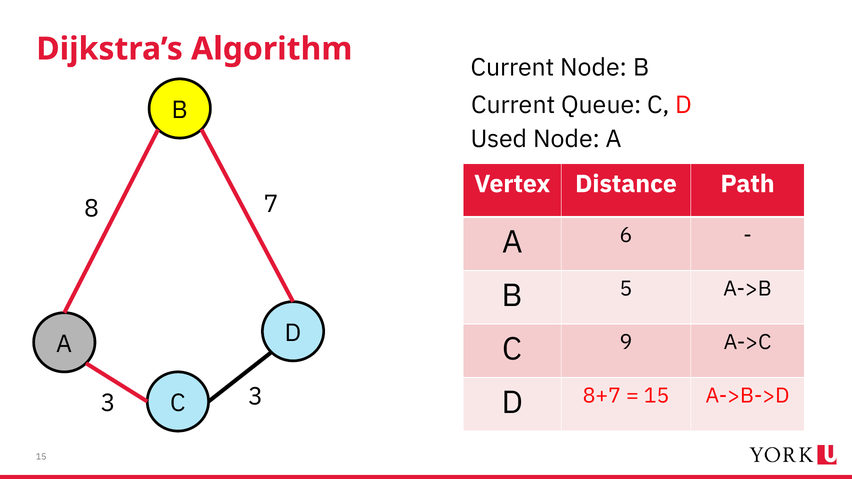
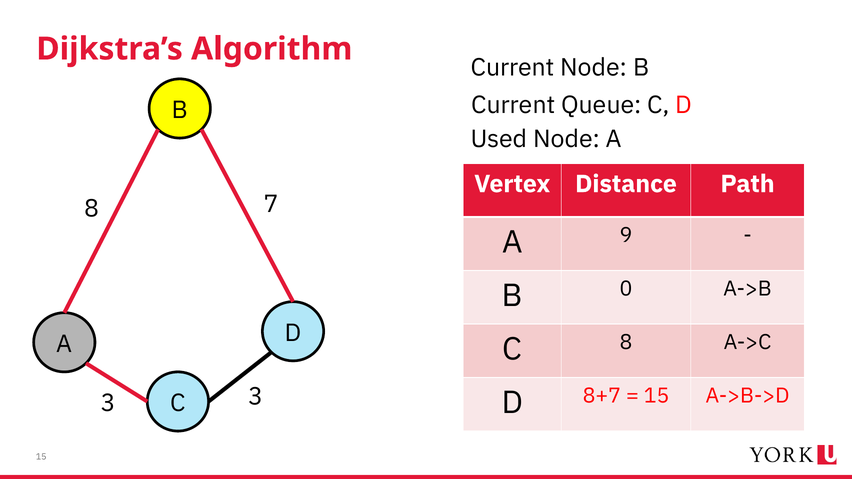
6: 6 -> 9
5: 5 -> 0
9 at (626, 342): 9 -> 8
